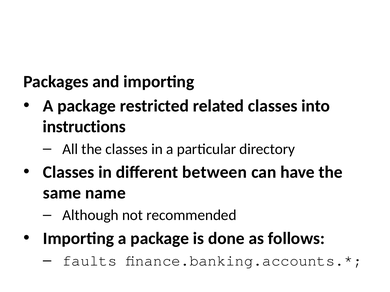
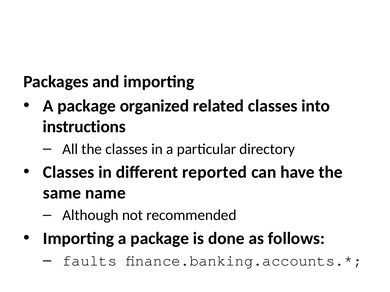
restricted: restricted -> organized
between: between -> reported
